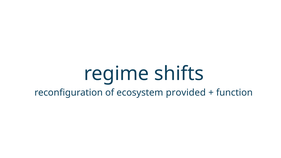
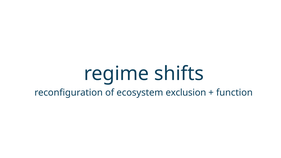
provided: provided -> exclusion
